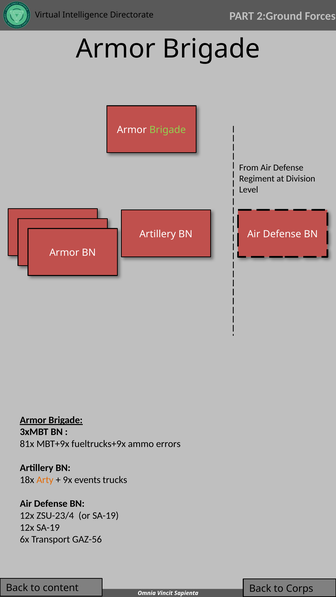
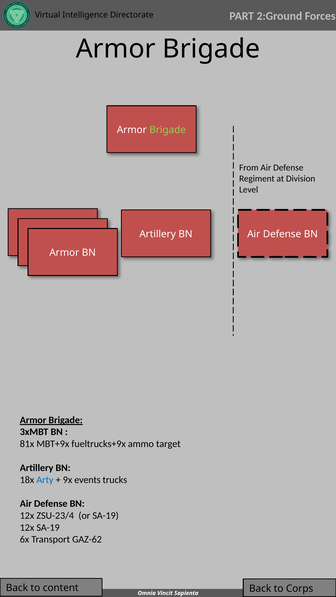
errors: errors -> target
Arty colour: orange -> blue
GAZ-56: GAZ-56 -> GAZ-62
